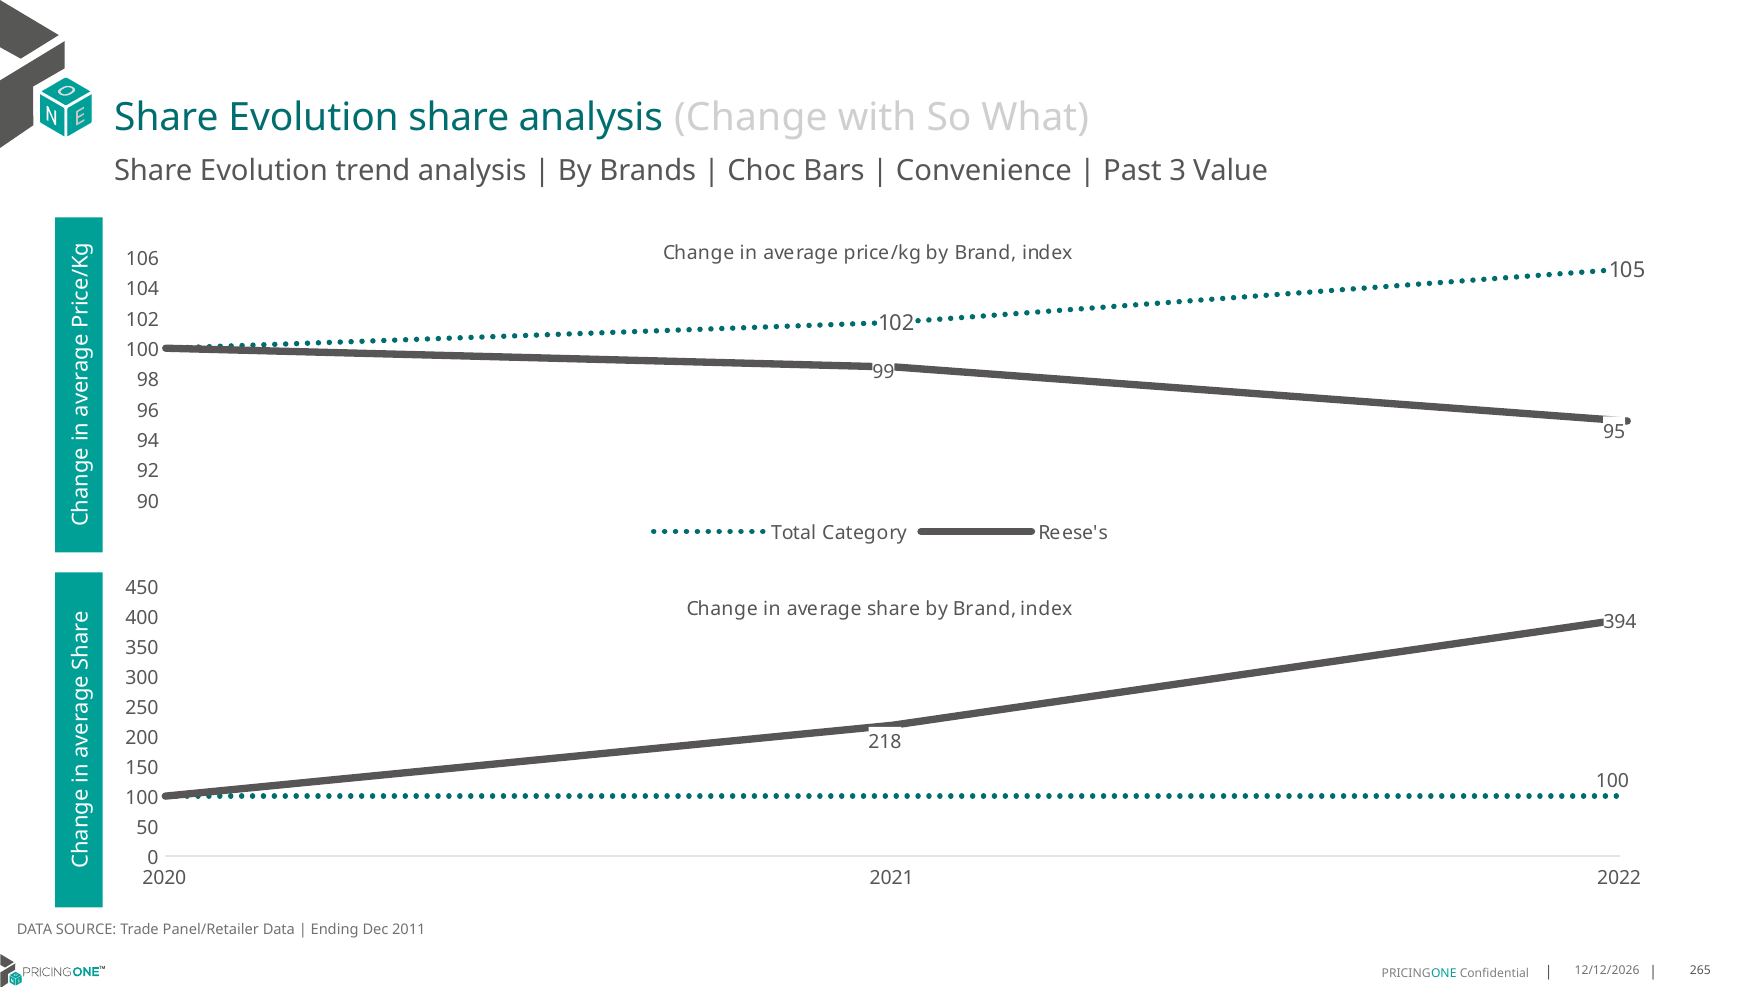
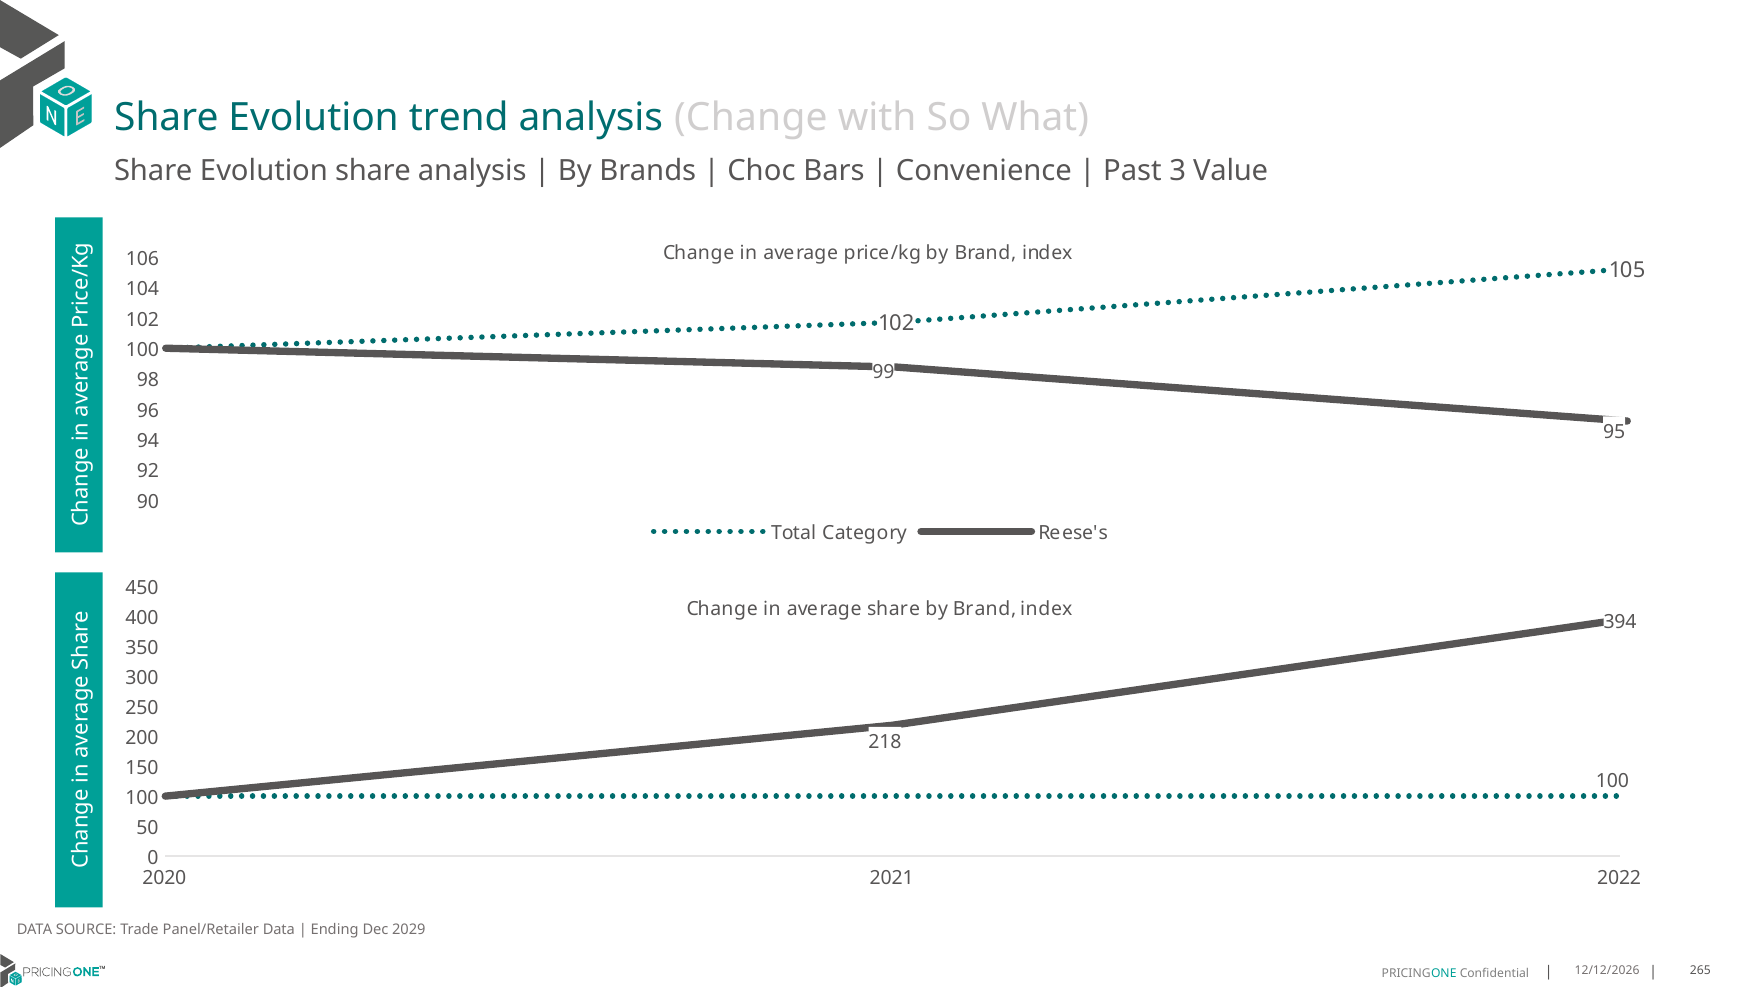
Evolution share: share -> trend
Evolution trend: trend -> share
2011: 2011 -> 2029
